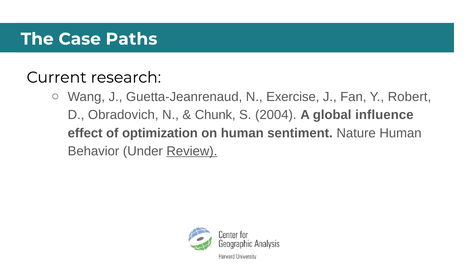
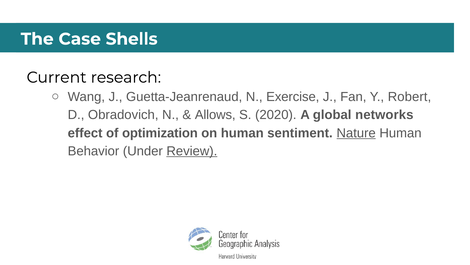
Paths: Paths -> Shells
Chunk: Chunk -> Allows
2004: 2004 -> 2020
influence: influence -> networks
Nature underline: none -> present
